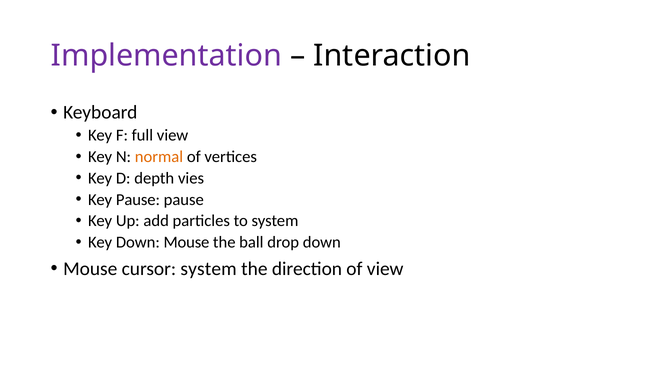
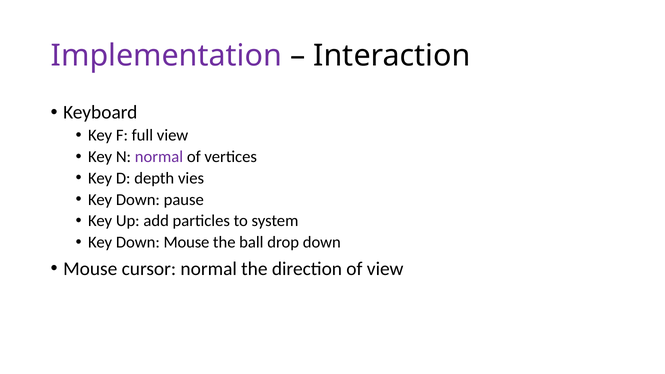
normal at (159, 157) colour: orange -> purple
Pause at (138, 200): Pause -> Down
cursor system: system -> normal
